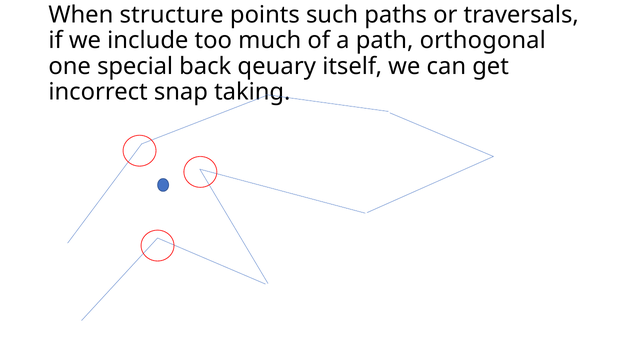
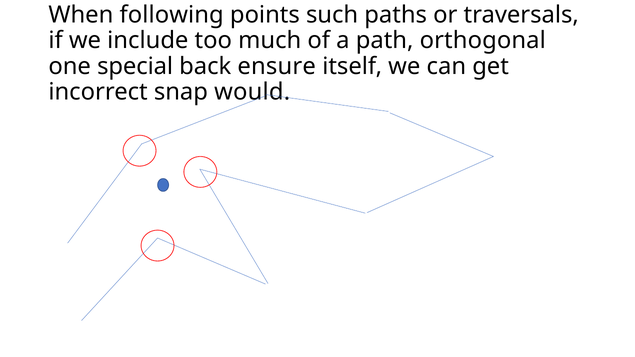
structure: structure -> following
qeuary: qeuary -> ensure
taking: taking -> would
